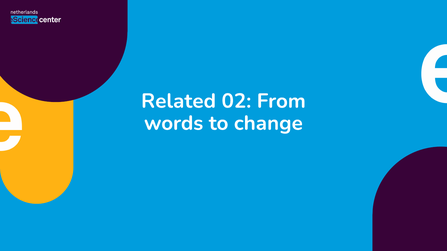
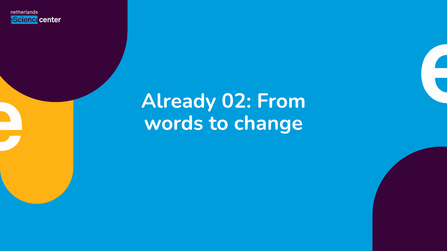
Related: Related -> Already
